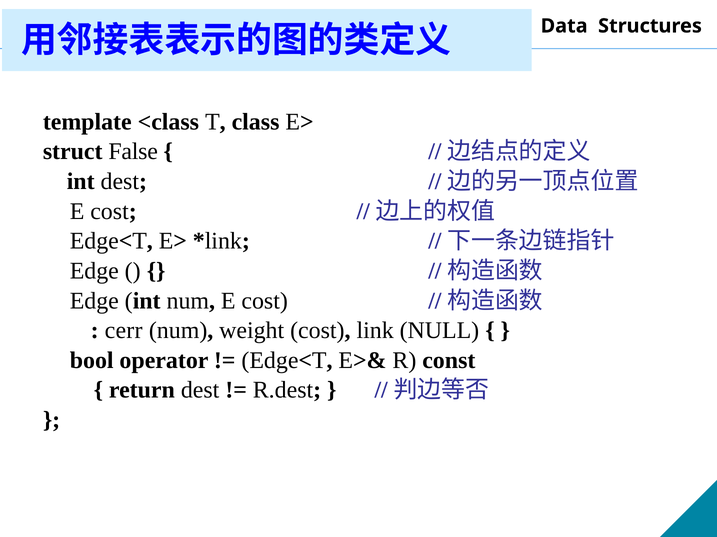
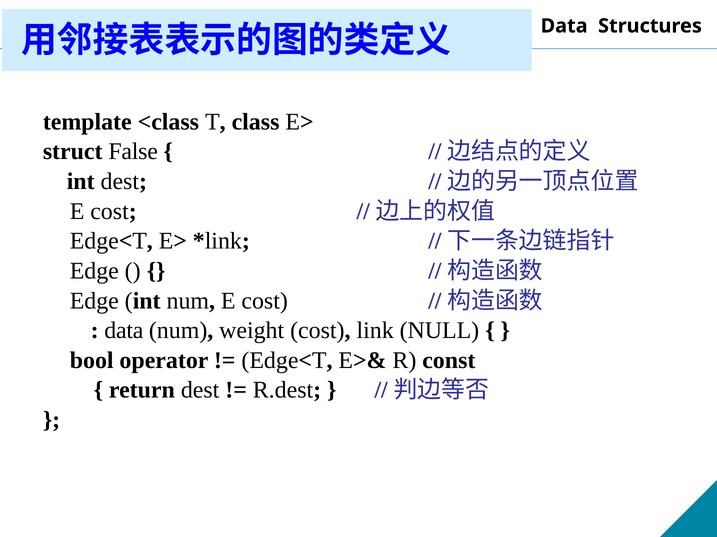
cerr at (124, 331): cerr -> data
